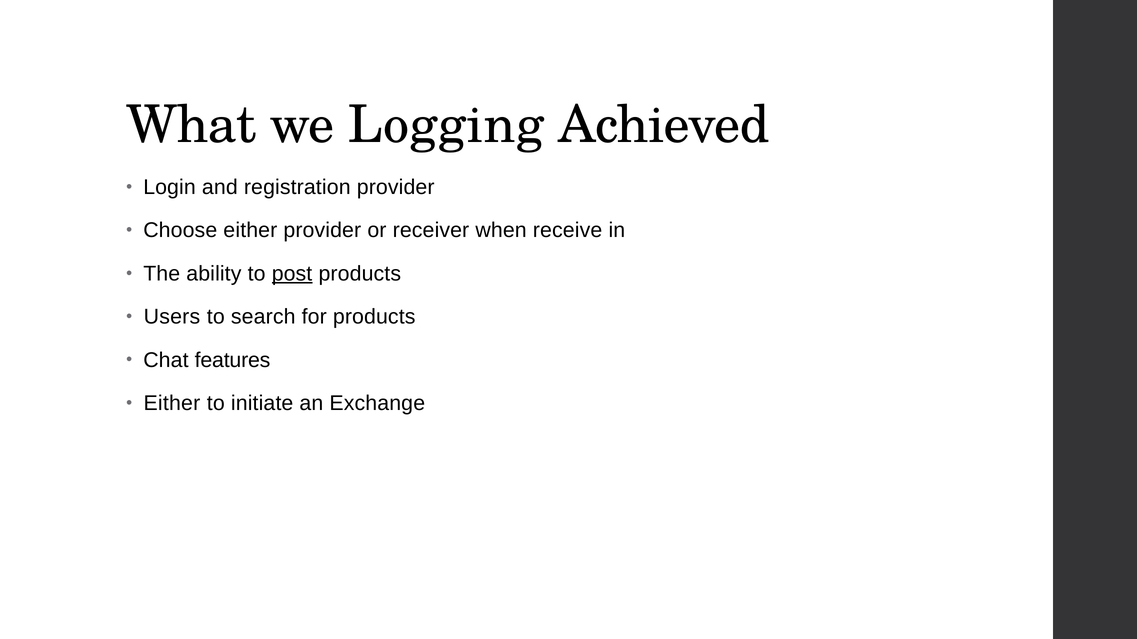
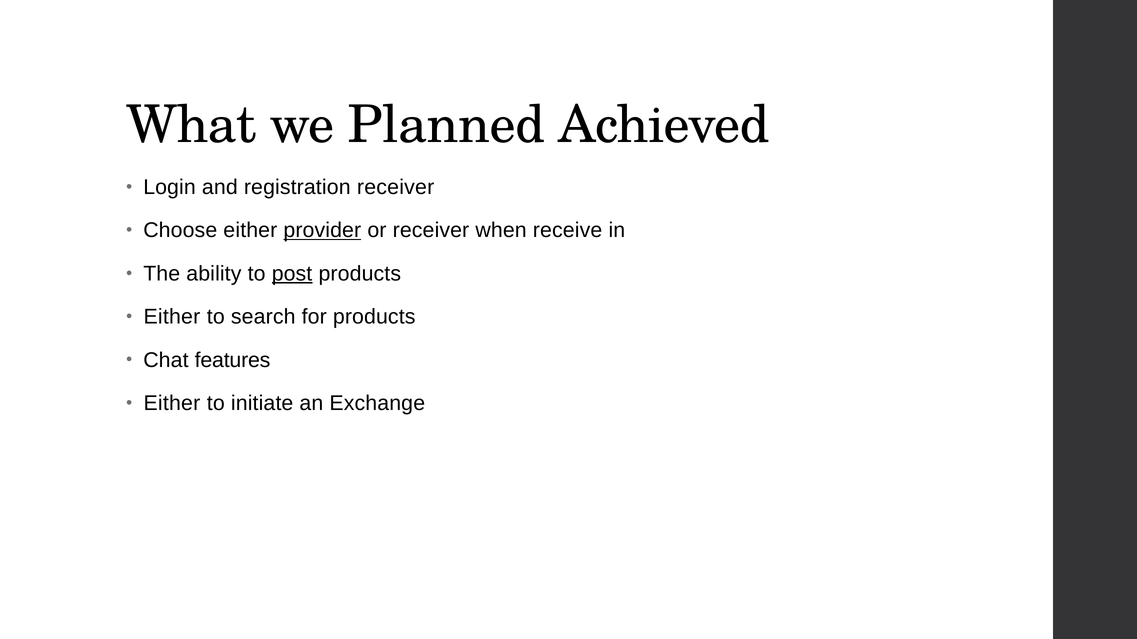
Logging: Logging -> Planned
registration provider: provider -> receiver
provider at (322, 230) underline: none -> present
Users at (172, 317): Users -> Either
